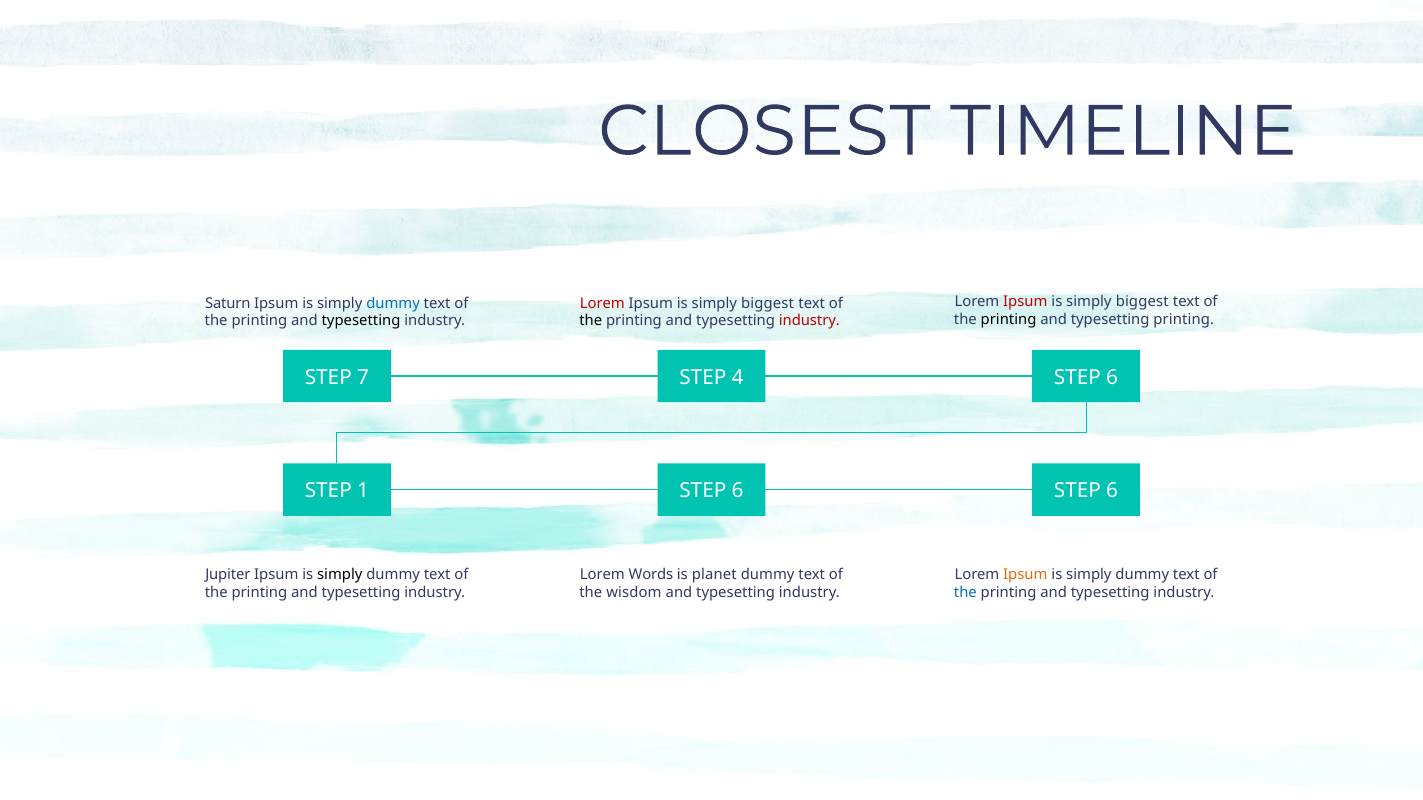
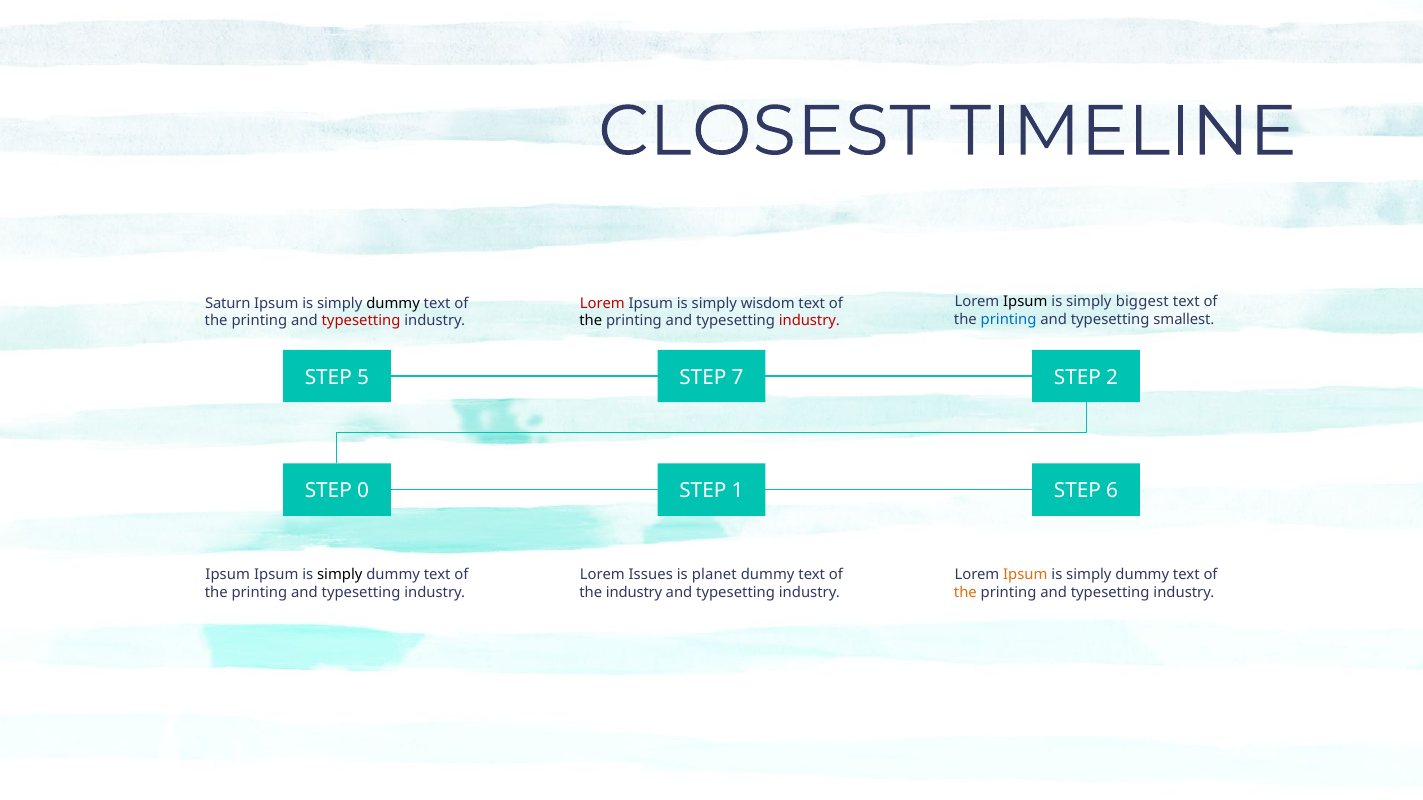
Ipsum at (1025, 302) colour: red -> black
dummy at (393, 303) colour: blue -> black
biggest at (768, 303): biggest -> wisdom
printing at (1009, 320) colour: black -> blue
typesetting printing: printing -> smallest
typesetting at (361, 321) colour: black -> red
7: 7 -> 5
4: 4 -> 7
6 at (1112, 378): 6 -> 2
1: 1 -> 0
6 at (738, 491): 6 -> 1
Jupiter at (228, 575): Jupiter -> Ipsum
Words: Words -> Issues
the wisdom: wisdom -> industry
the at (965, 593) colour: blue -> orange
